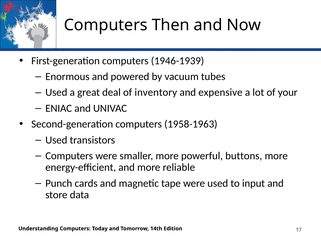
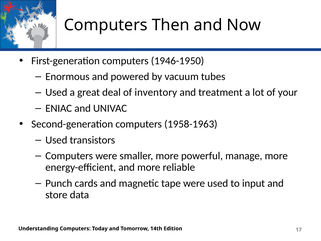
1946-1939: 1946-1939 -> 1946-1950
expensive: expensive -> treatment
buttons: buttons -> manage
